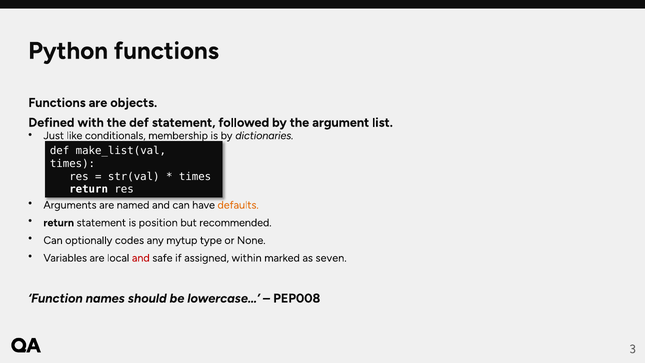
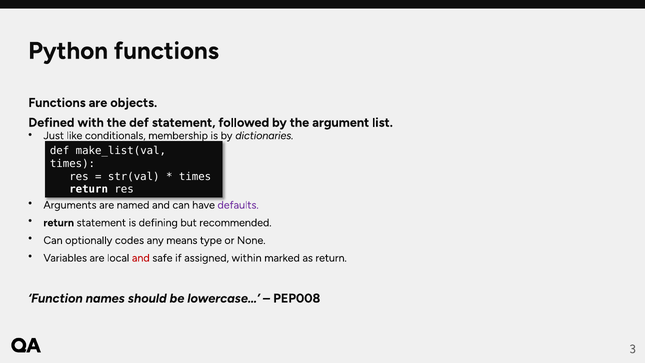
defaults colour: orange -> purple
position: position -> defining
mytup: mytup -> means
as seven: seven -> return
